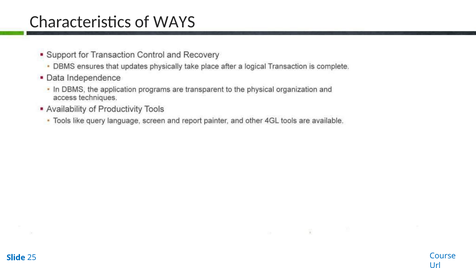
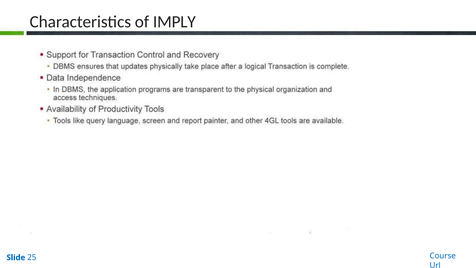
WAYS: WAYS -> IMPLY
